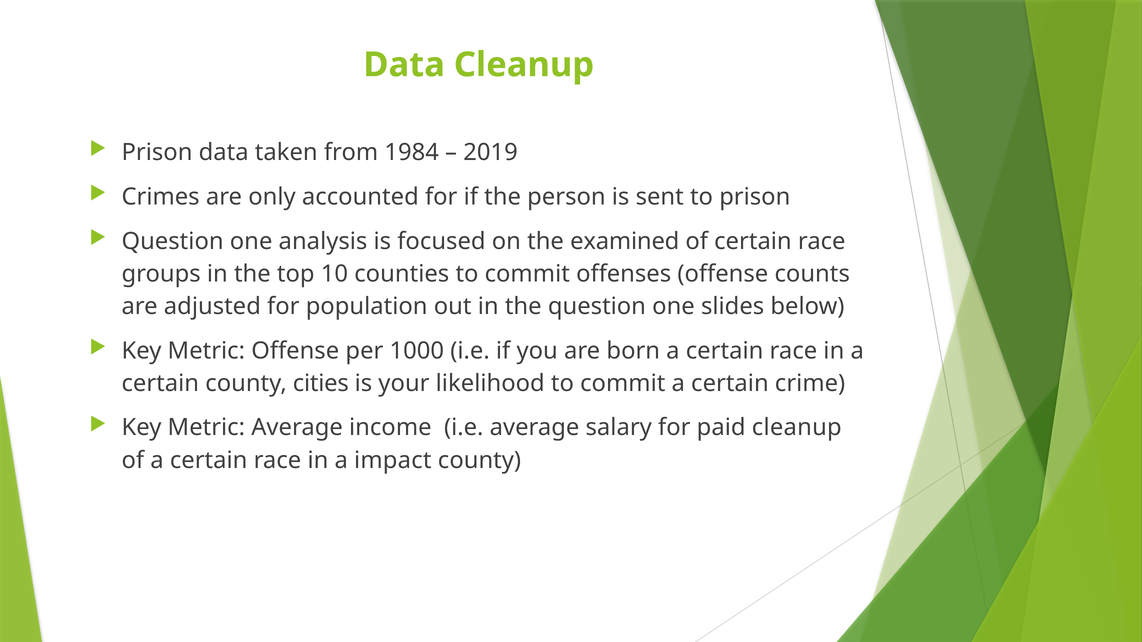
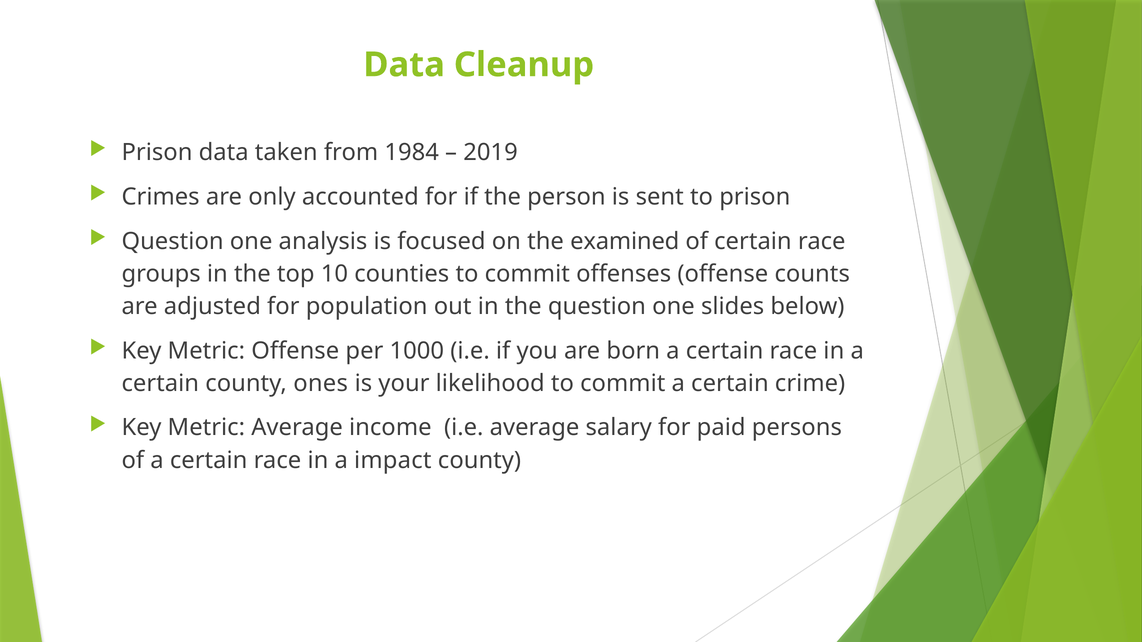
cities: cities -> ones
paid cleanup: cleanup -> persons
